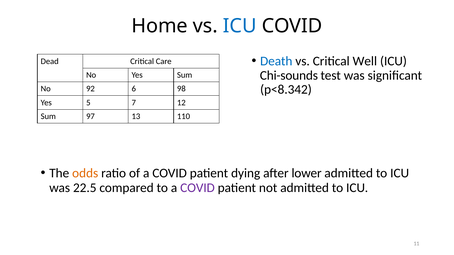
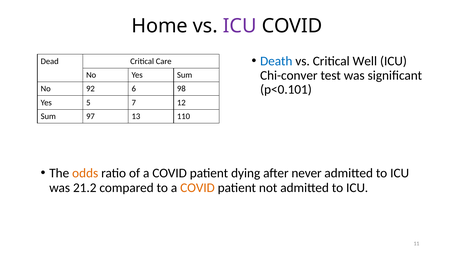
ICU at (240, 26) colour: blue -> purple
Chi-sounds: Chi-sounds -> Chi-conver
p<8.342: p<8.342 -> p<0.101
lower: lower -> never
22.5: 22.5 -> 21.2
COVID at (197, 188) colour: purple -> orange
